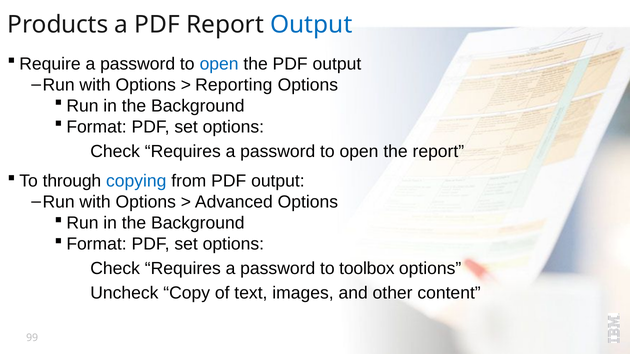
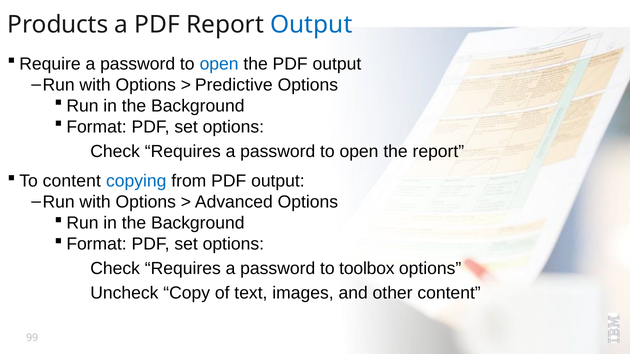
Reporting: Reporting -> Predictive
through at (72, 181): through -> content
